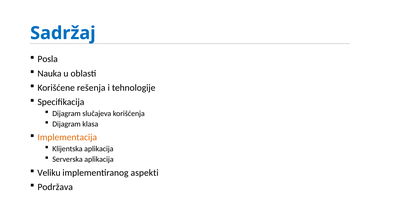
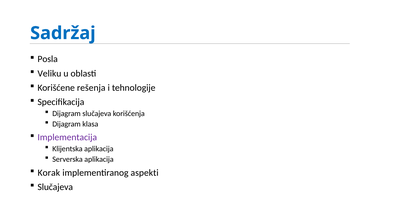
Nauka: Nauka -> Veliku
Implementacija colour: orange -> purple
Veliku: Veliku -> Korak
Podržava at (55, 187): Podržava -> Slučajeva
